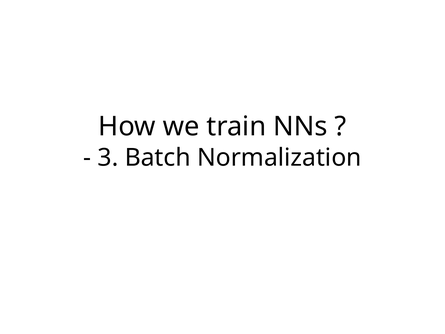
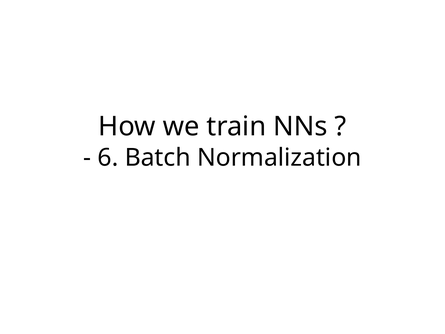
3: 3 -> 6
